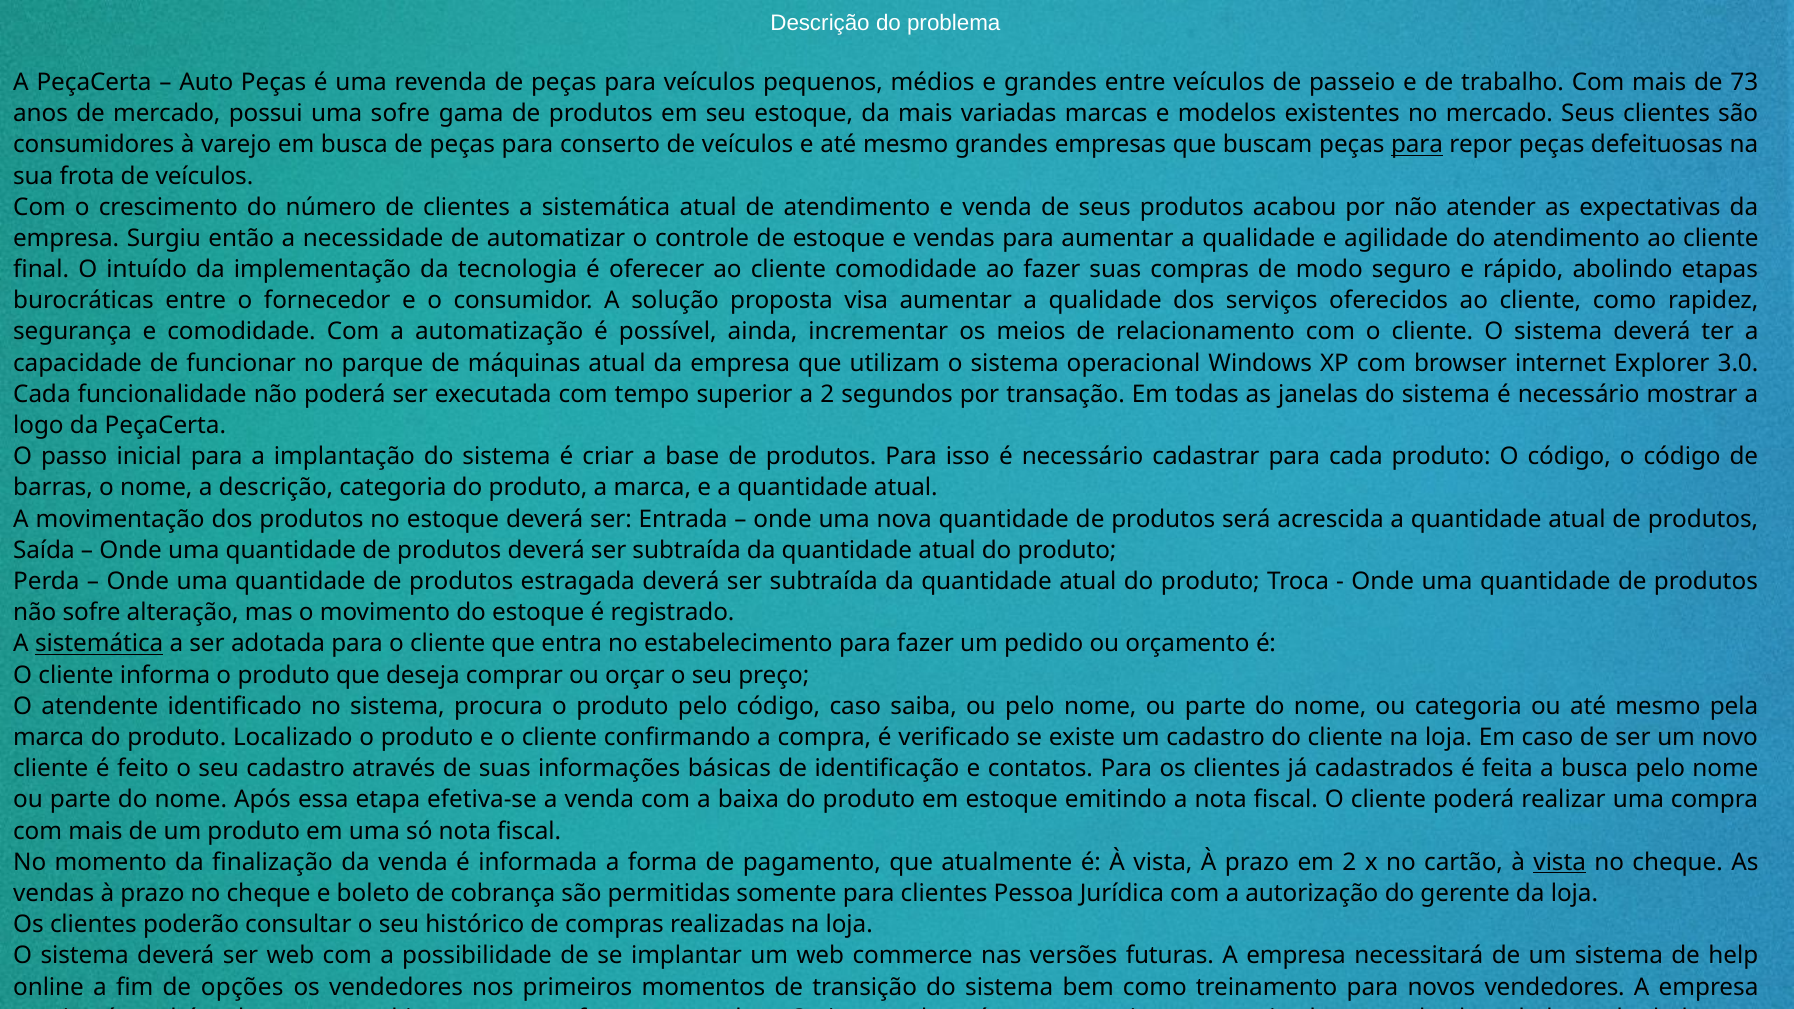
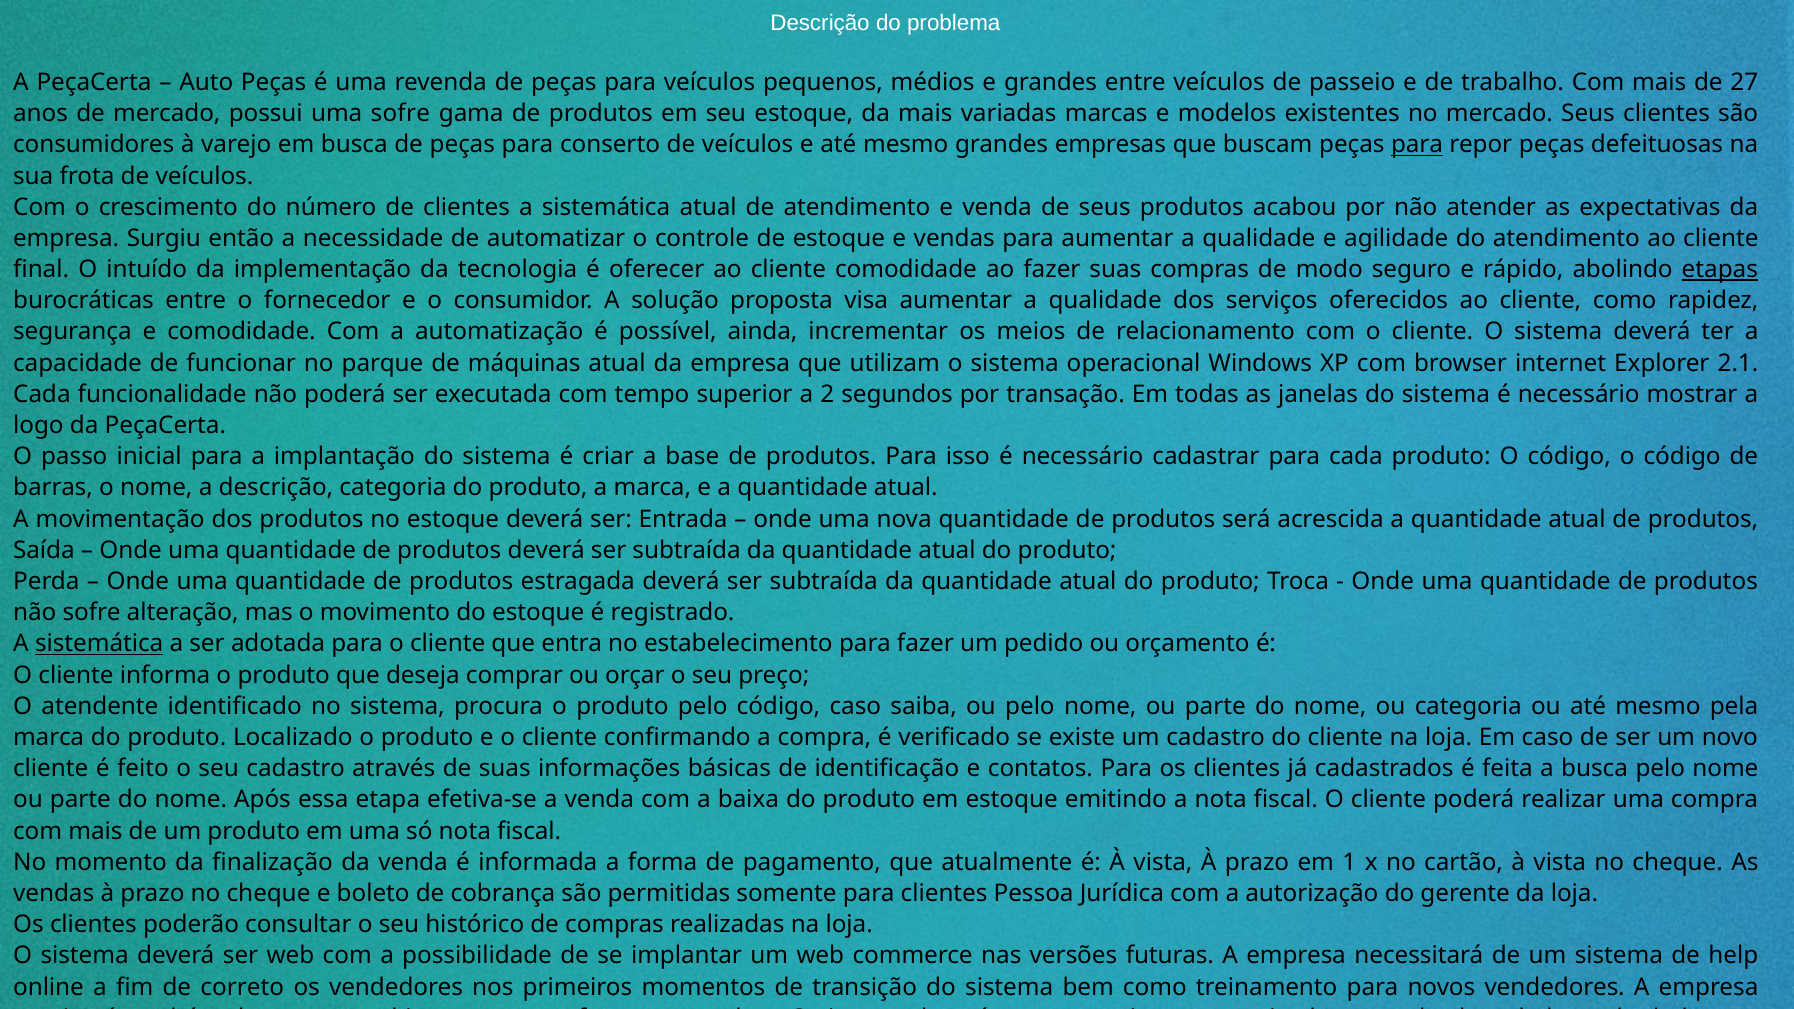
73: 73 -> 27
etapas underline: none -> present
3.0: 3.0 -> 2.1
em 2: 2 -> 1
vista at (1560, 862) underline: present -> none
opções: opções -> correto
